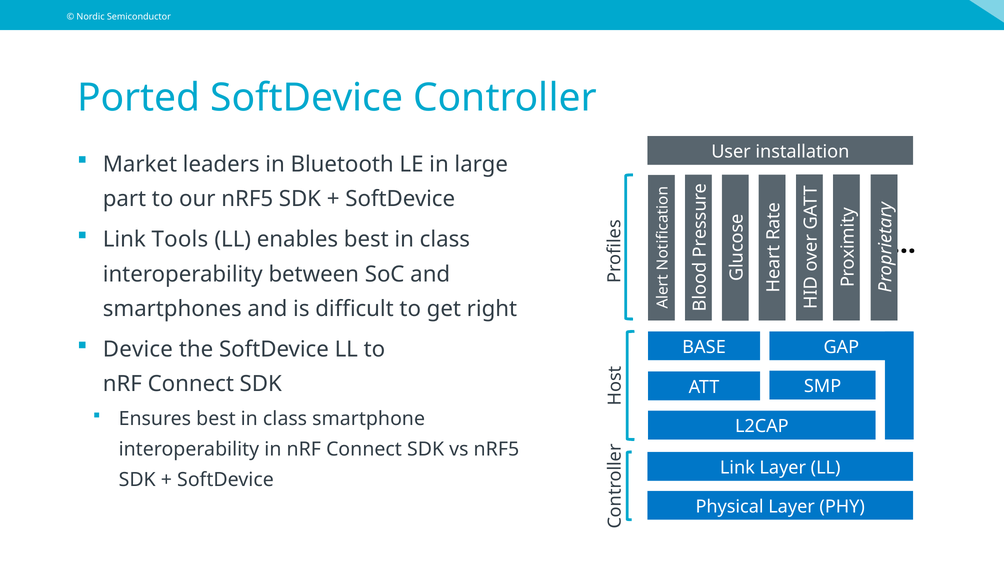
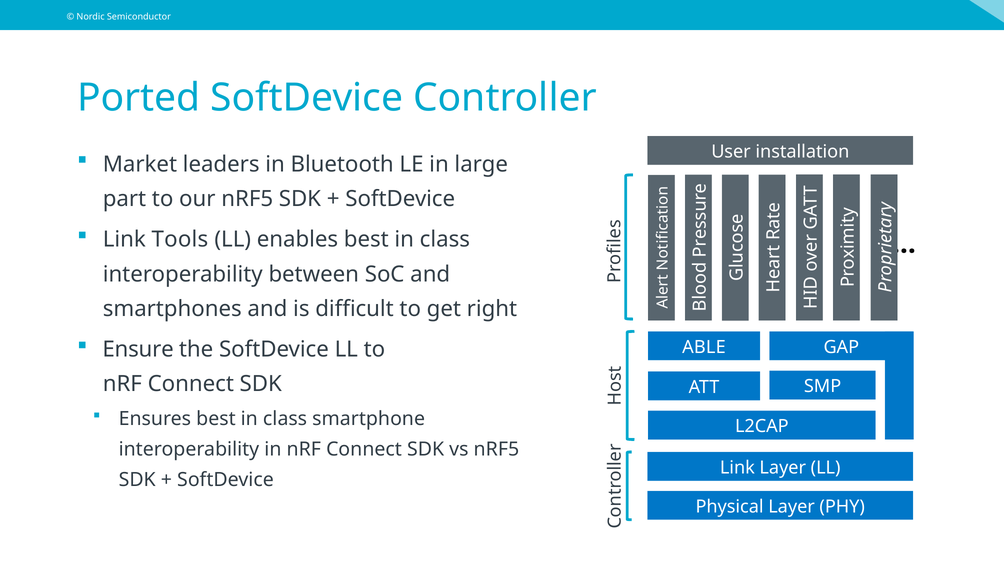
Device: Device -> Ensure
BASE: BASE -> ABLE
